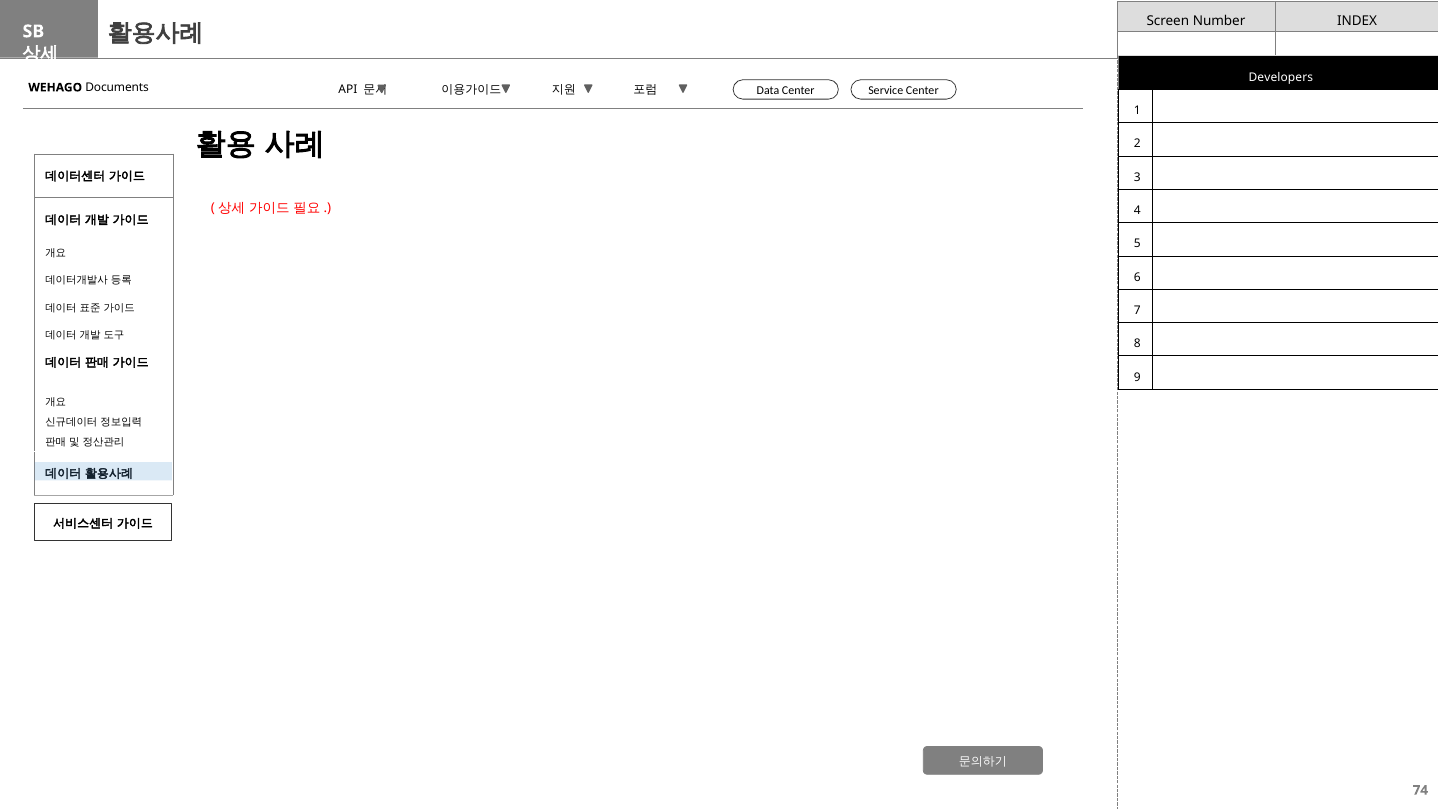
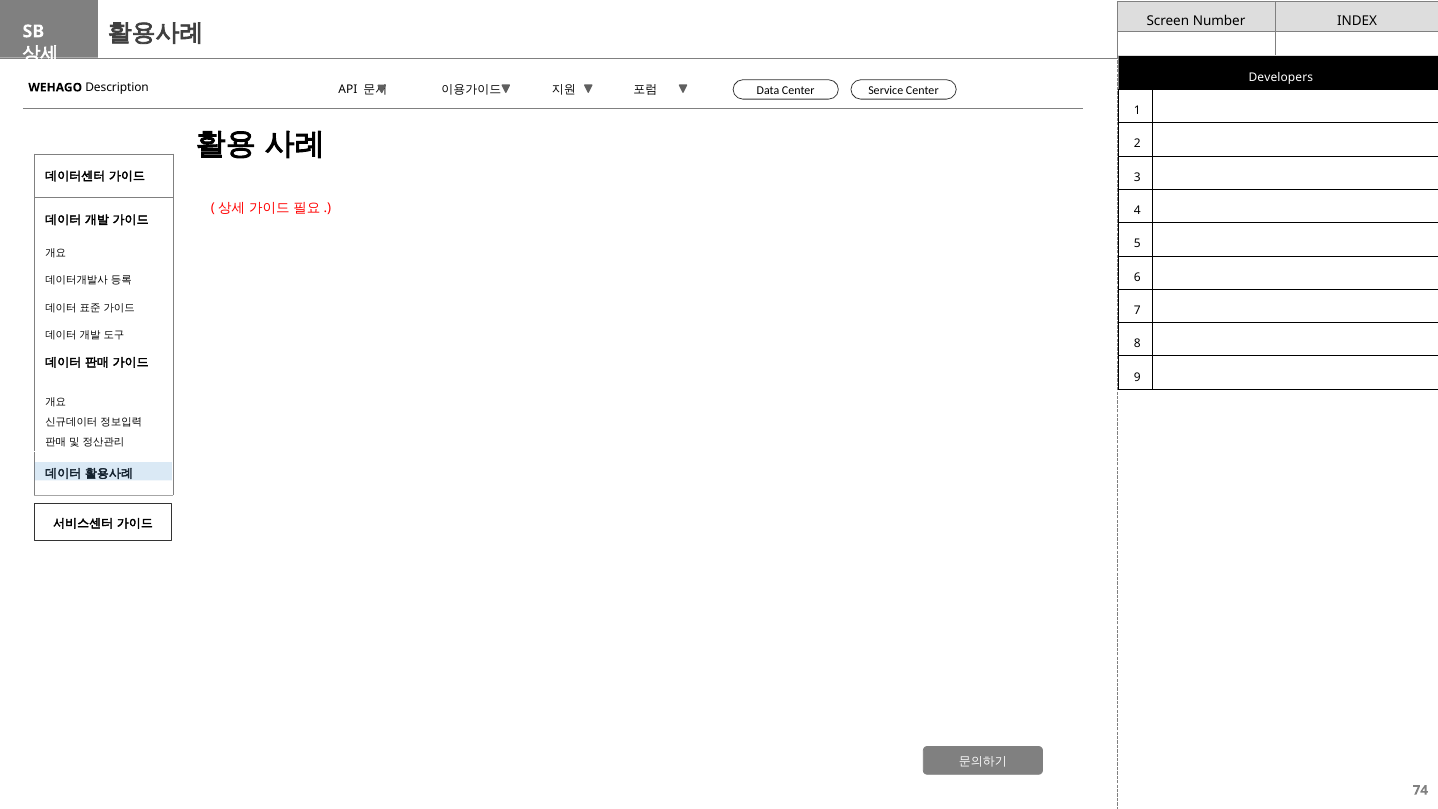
Documents: Documents -> Description
